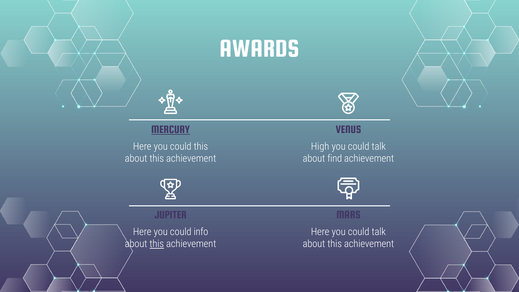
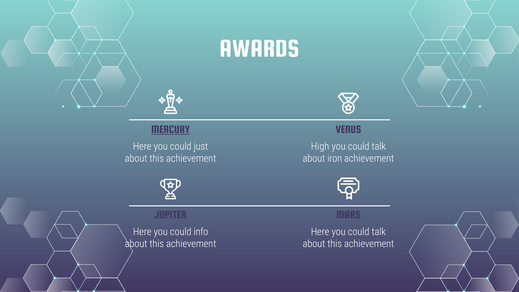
could this: this -> just
find: find -> iron
this at (157, 244) underline: present -> none
